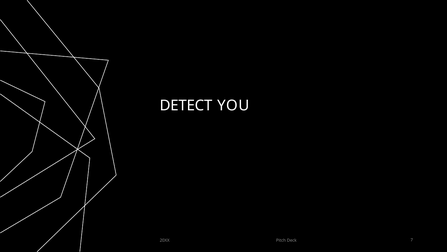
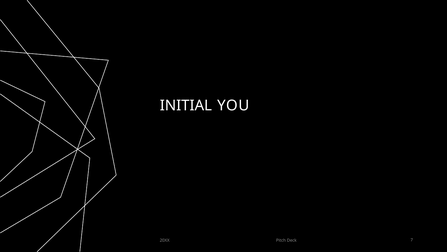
DETECT: DETECT -> INITIAL
